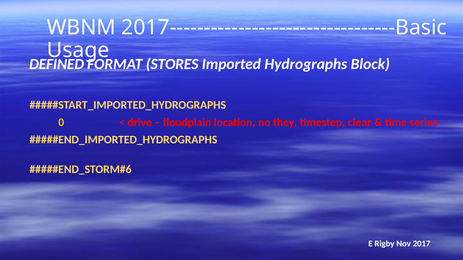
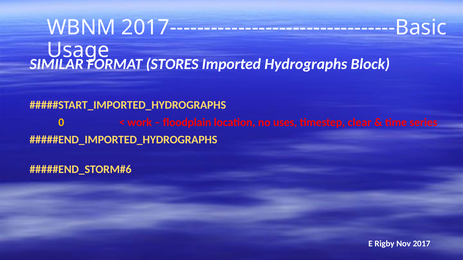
DEFINED: DEFINED -> SIMILAR
drive: drive -> work
they: they -> uses
